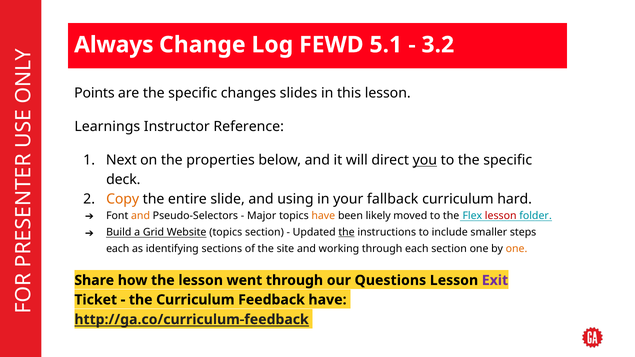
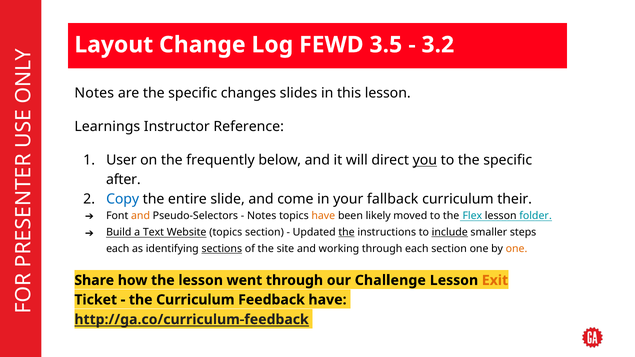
Always: Always -> Layout
5.1: 5.1 -> 3.5
Points at (94, 93): Points -> Notes
Next: Next -> User
properties: properties -> frequently
deck: deck -> after
Copy colour: orange -> blue
using: using -> come
hard: hard -> their
Major at (262, 216): Major -> Notes
lesson at (501, 216) colour: red -> black
Grid: Grid -> Text
include underline: none -> present
sections underline: none -> present
Questions: Questions -> Challenge
Exit colour: purple -> orange
